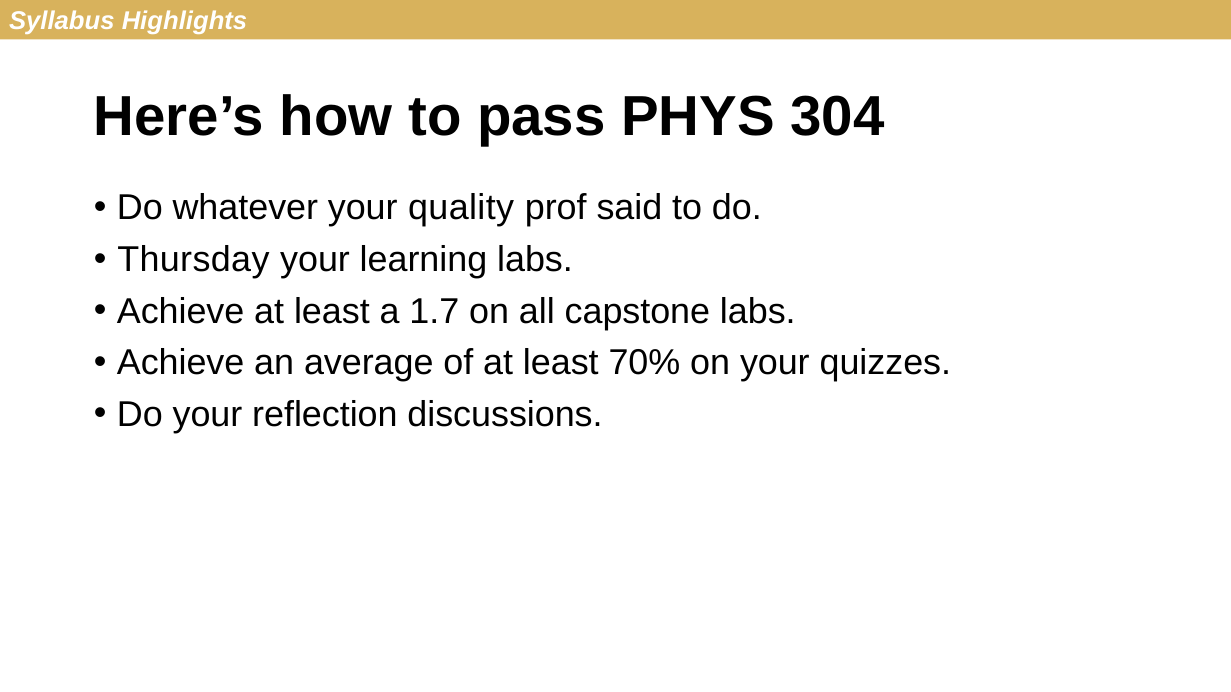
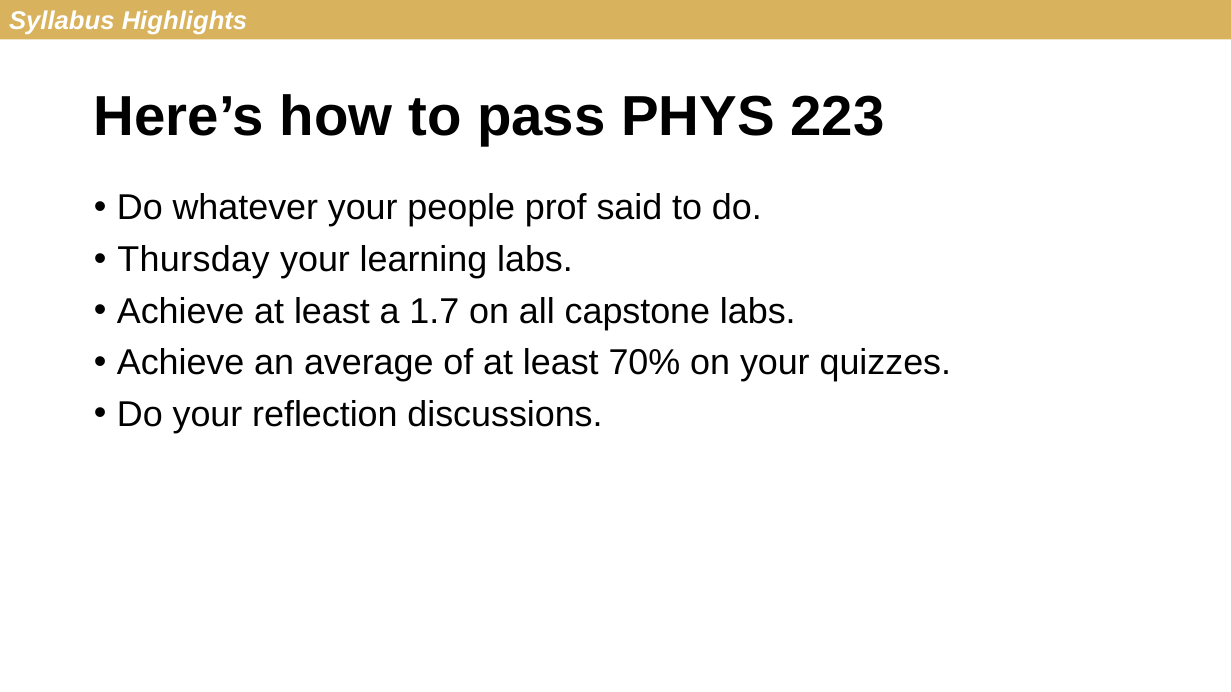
304: 304 -> 223
quality: quality -> people
